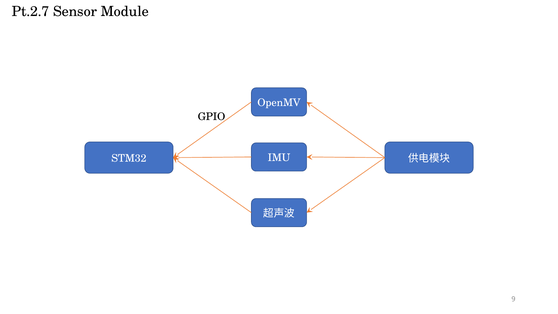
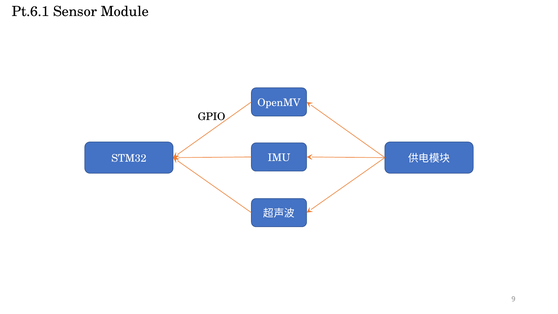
Pt.2.7: Pt.2.7 -> Pt.6.1
